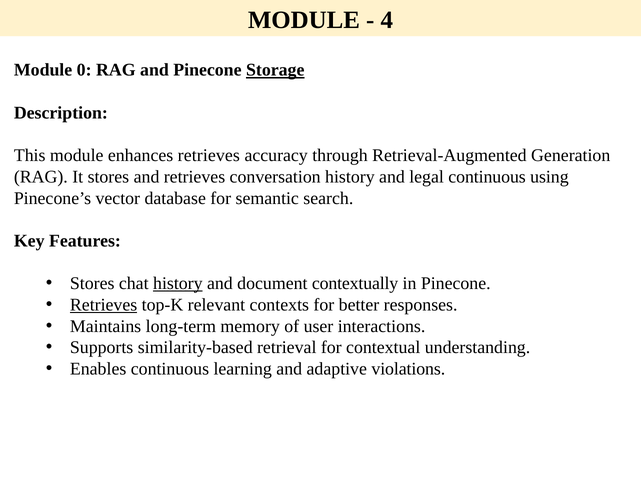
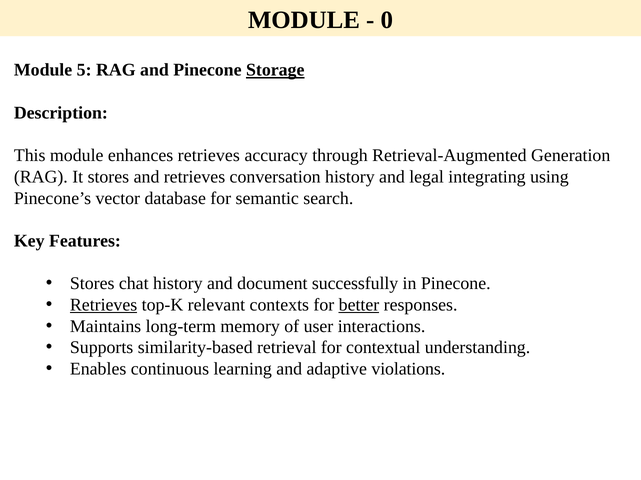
4: 4 -> 0
0: 0 -> 5
legal continuous: continuous -> integrating
history at (178, 284) underline: present -> none
contextually: contextually -> successfully
better underline: none -> present
